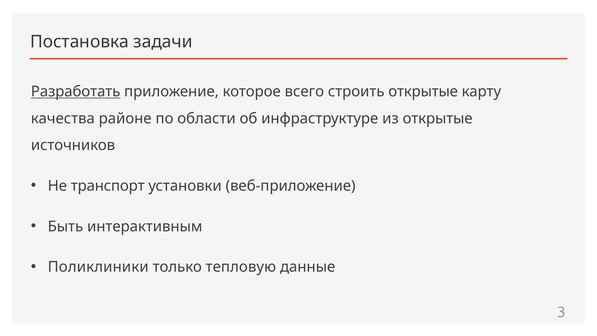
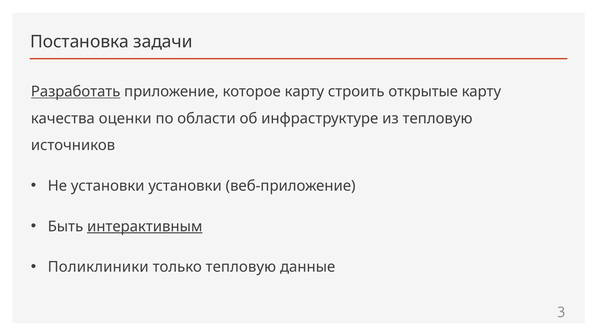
которое всего: всего -> карту
районе: районе -> оценки
из открытые: открытые -> тепловую
Не транспорт: транспорт -> установки
интерактивным underline: none -> present
